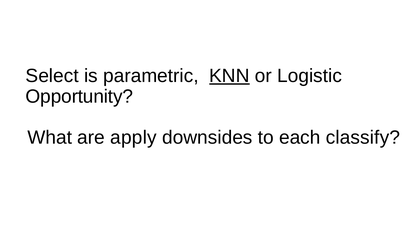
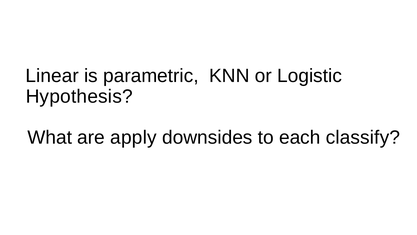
Select: Select -> Linear
KNN underline: present -> none
Opportunity: Opportunity -> Hypothesis
